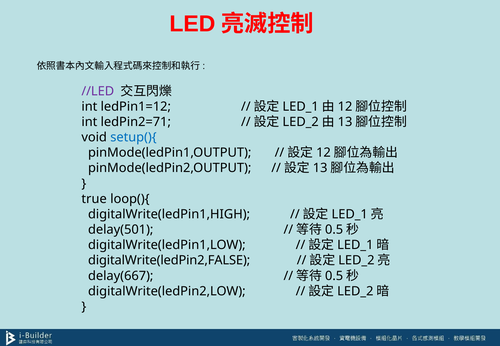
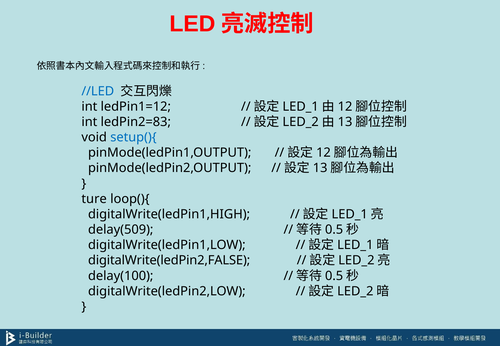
//LED colour: purple -> blue
ledPin2=71: ledPin2=71 -> ledPin2=83
true: true -> ture
delay(501: delay(501 -> delay(509
delay(667: delay(667 -> delay(100
